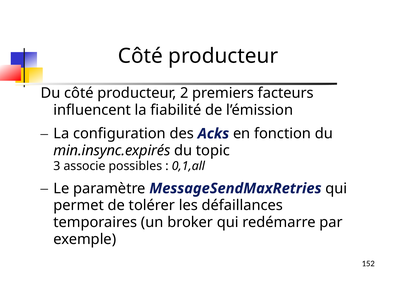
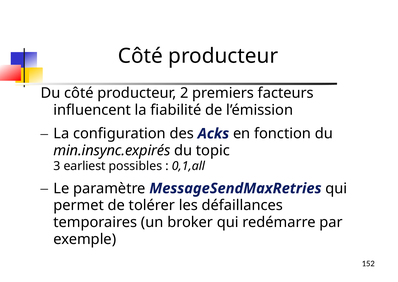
associe: associe -> earliest
